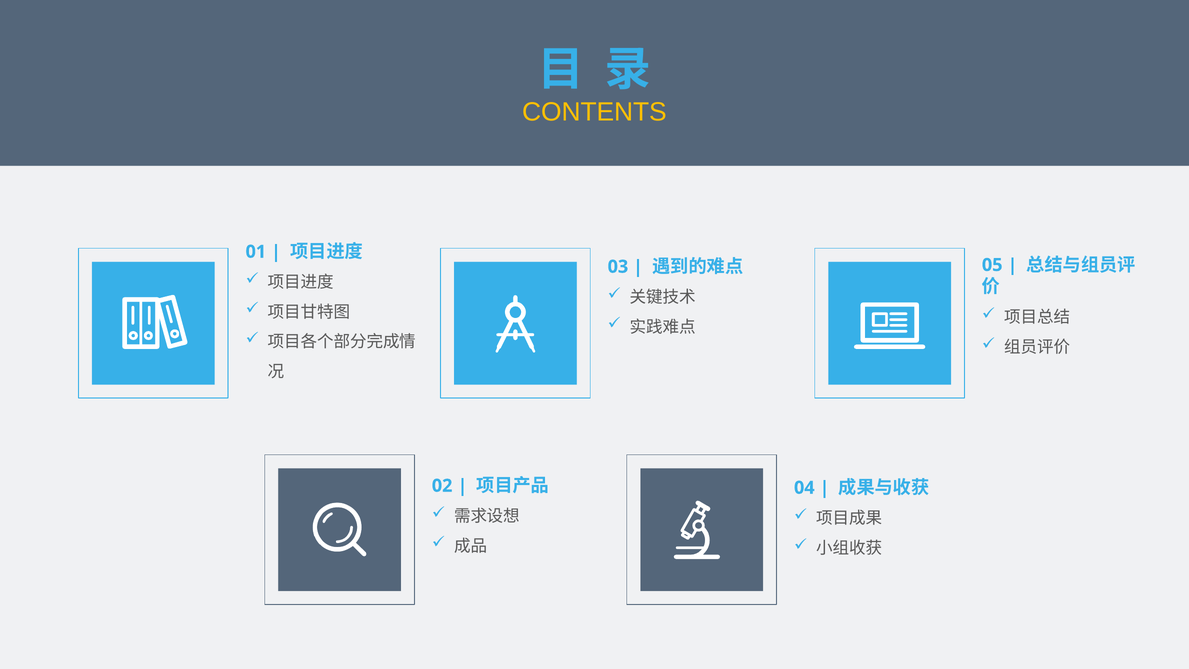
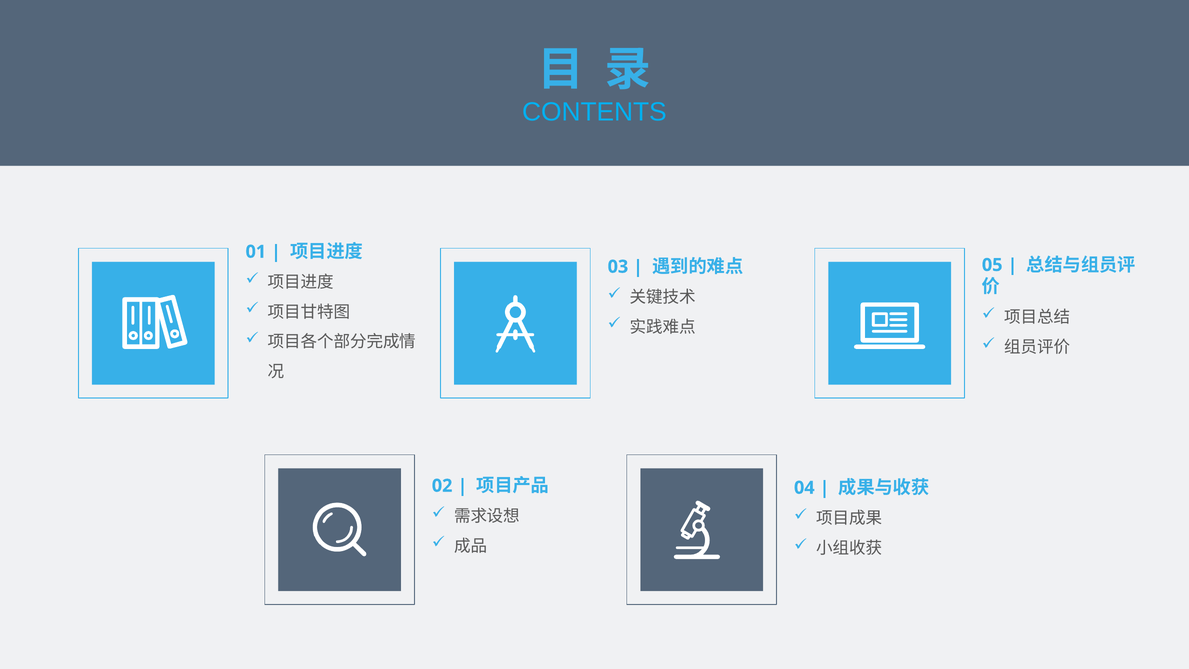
CONTENTS colour: yellow -> light blue
